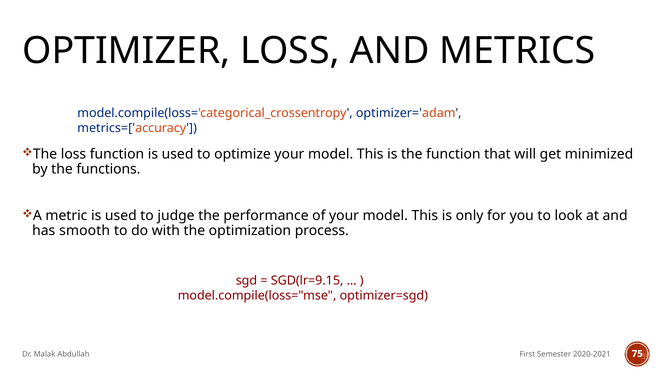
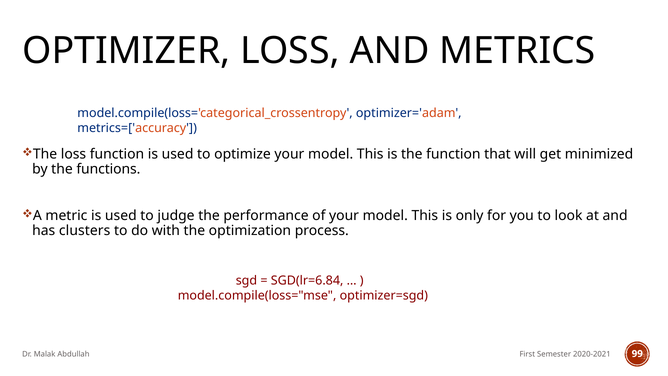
smooth: smooth -> clusters
SGD(lr=9.15: SGD(lr=9.15 -> SGD(lr=6.84
75: 75 -> 99
